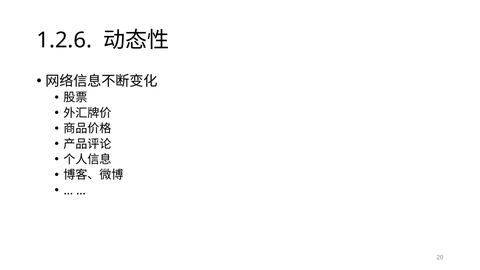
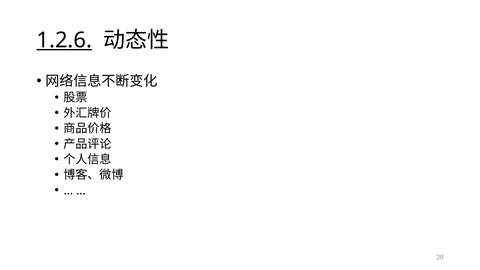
1.2.6 underline: none -> present
